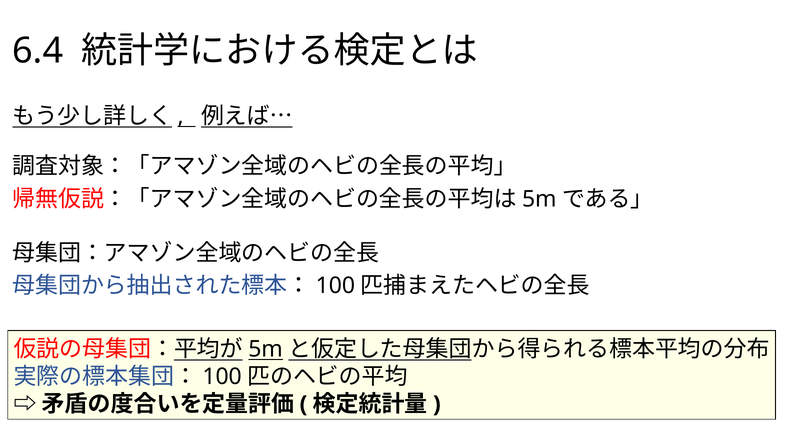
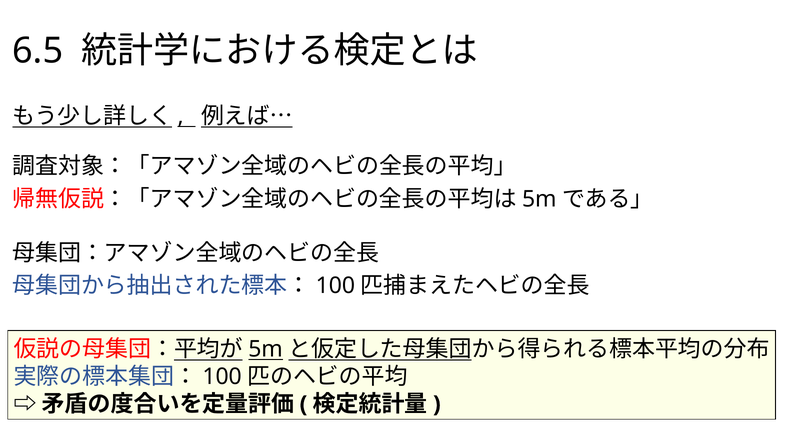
6.4: 6.4 -> 6.5
